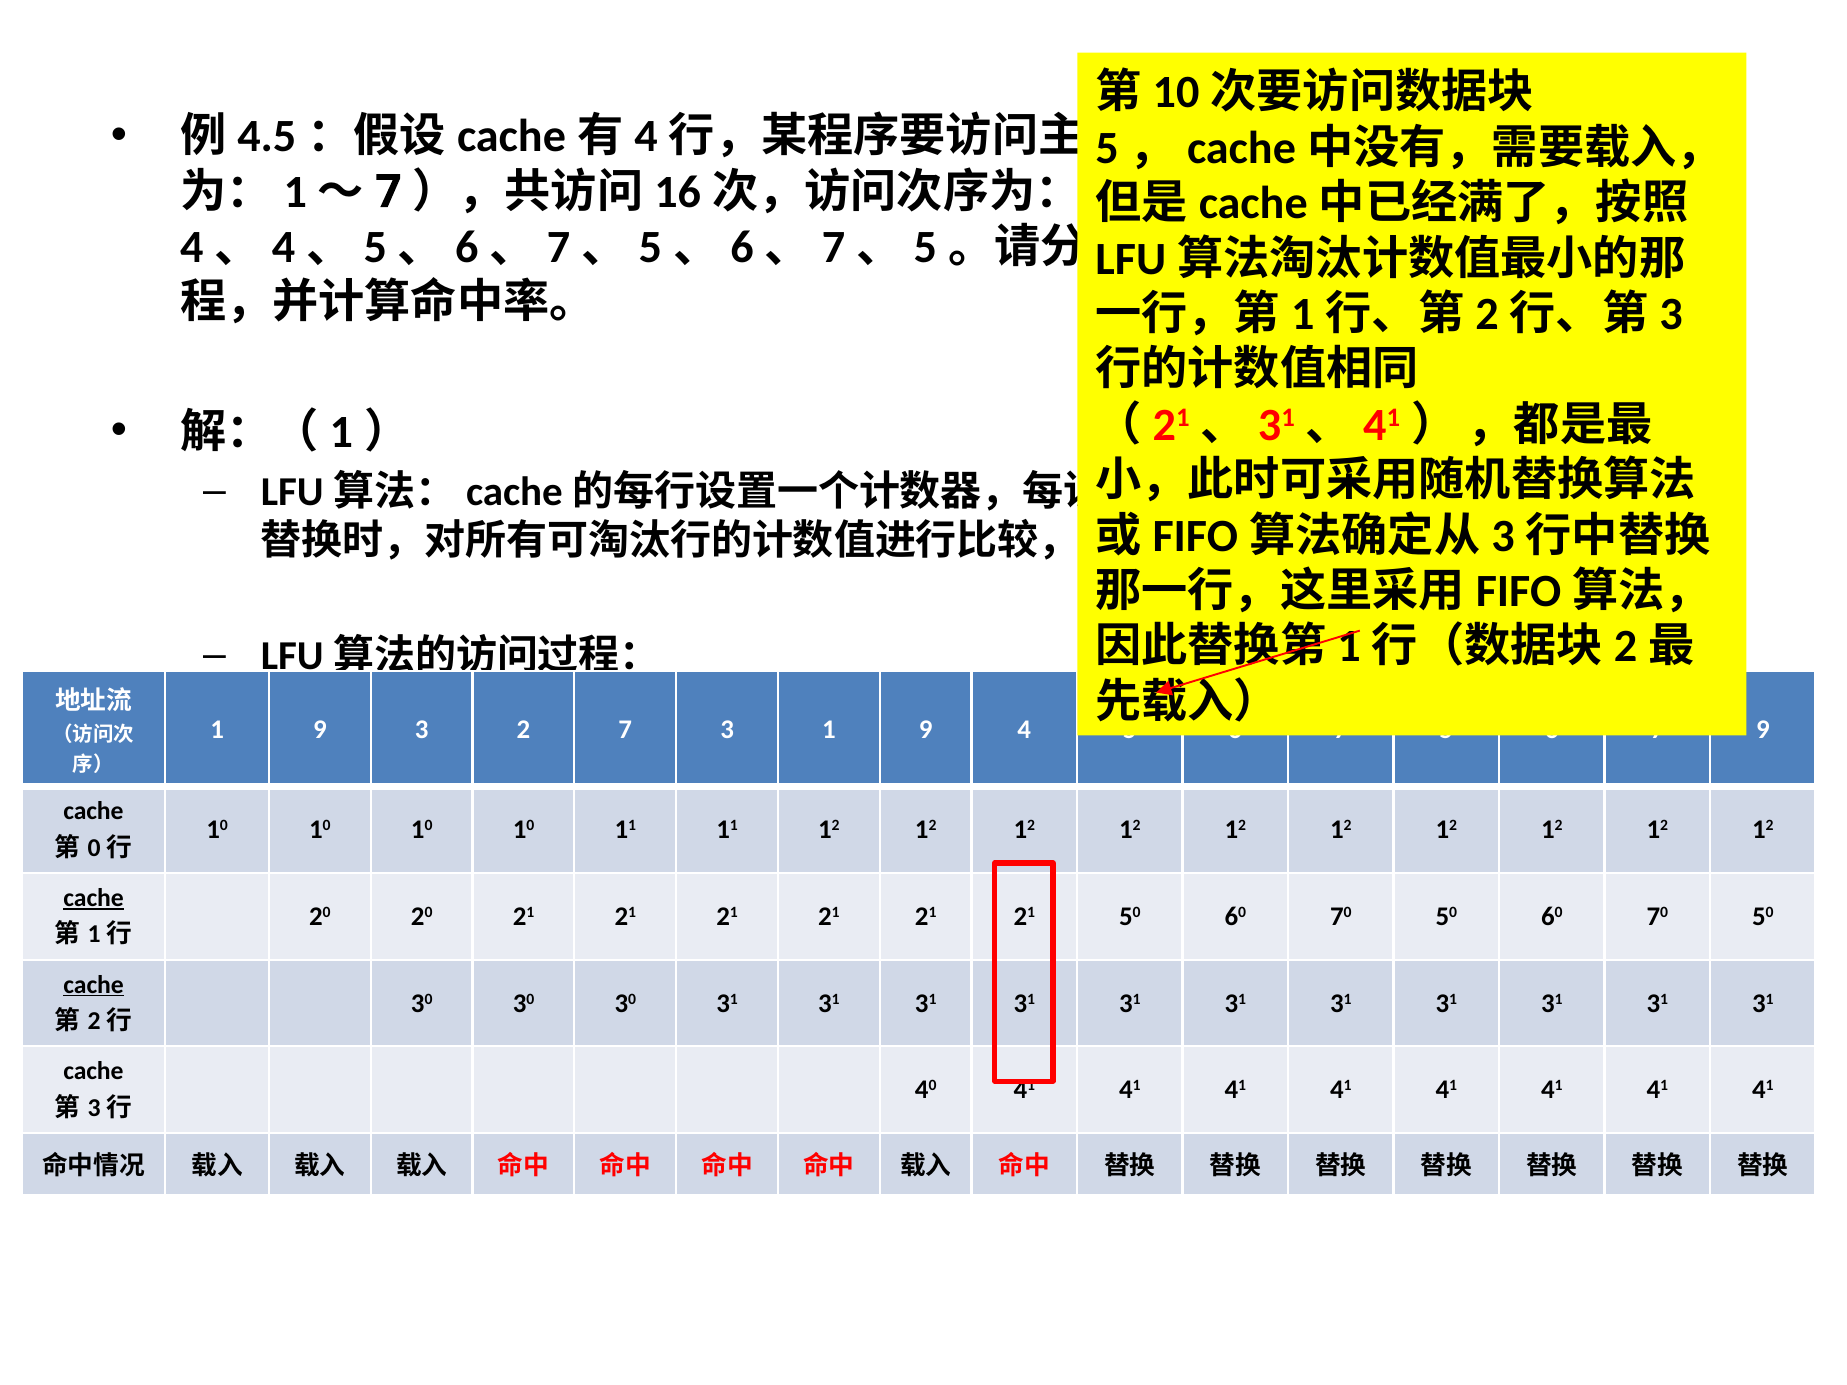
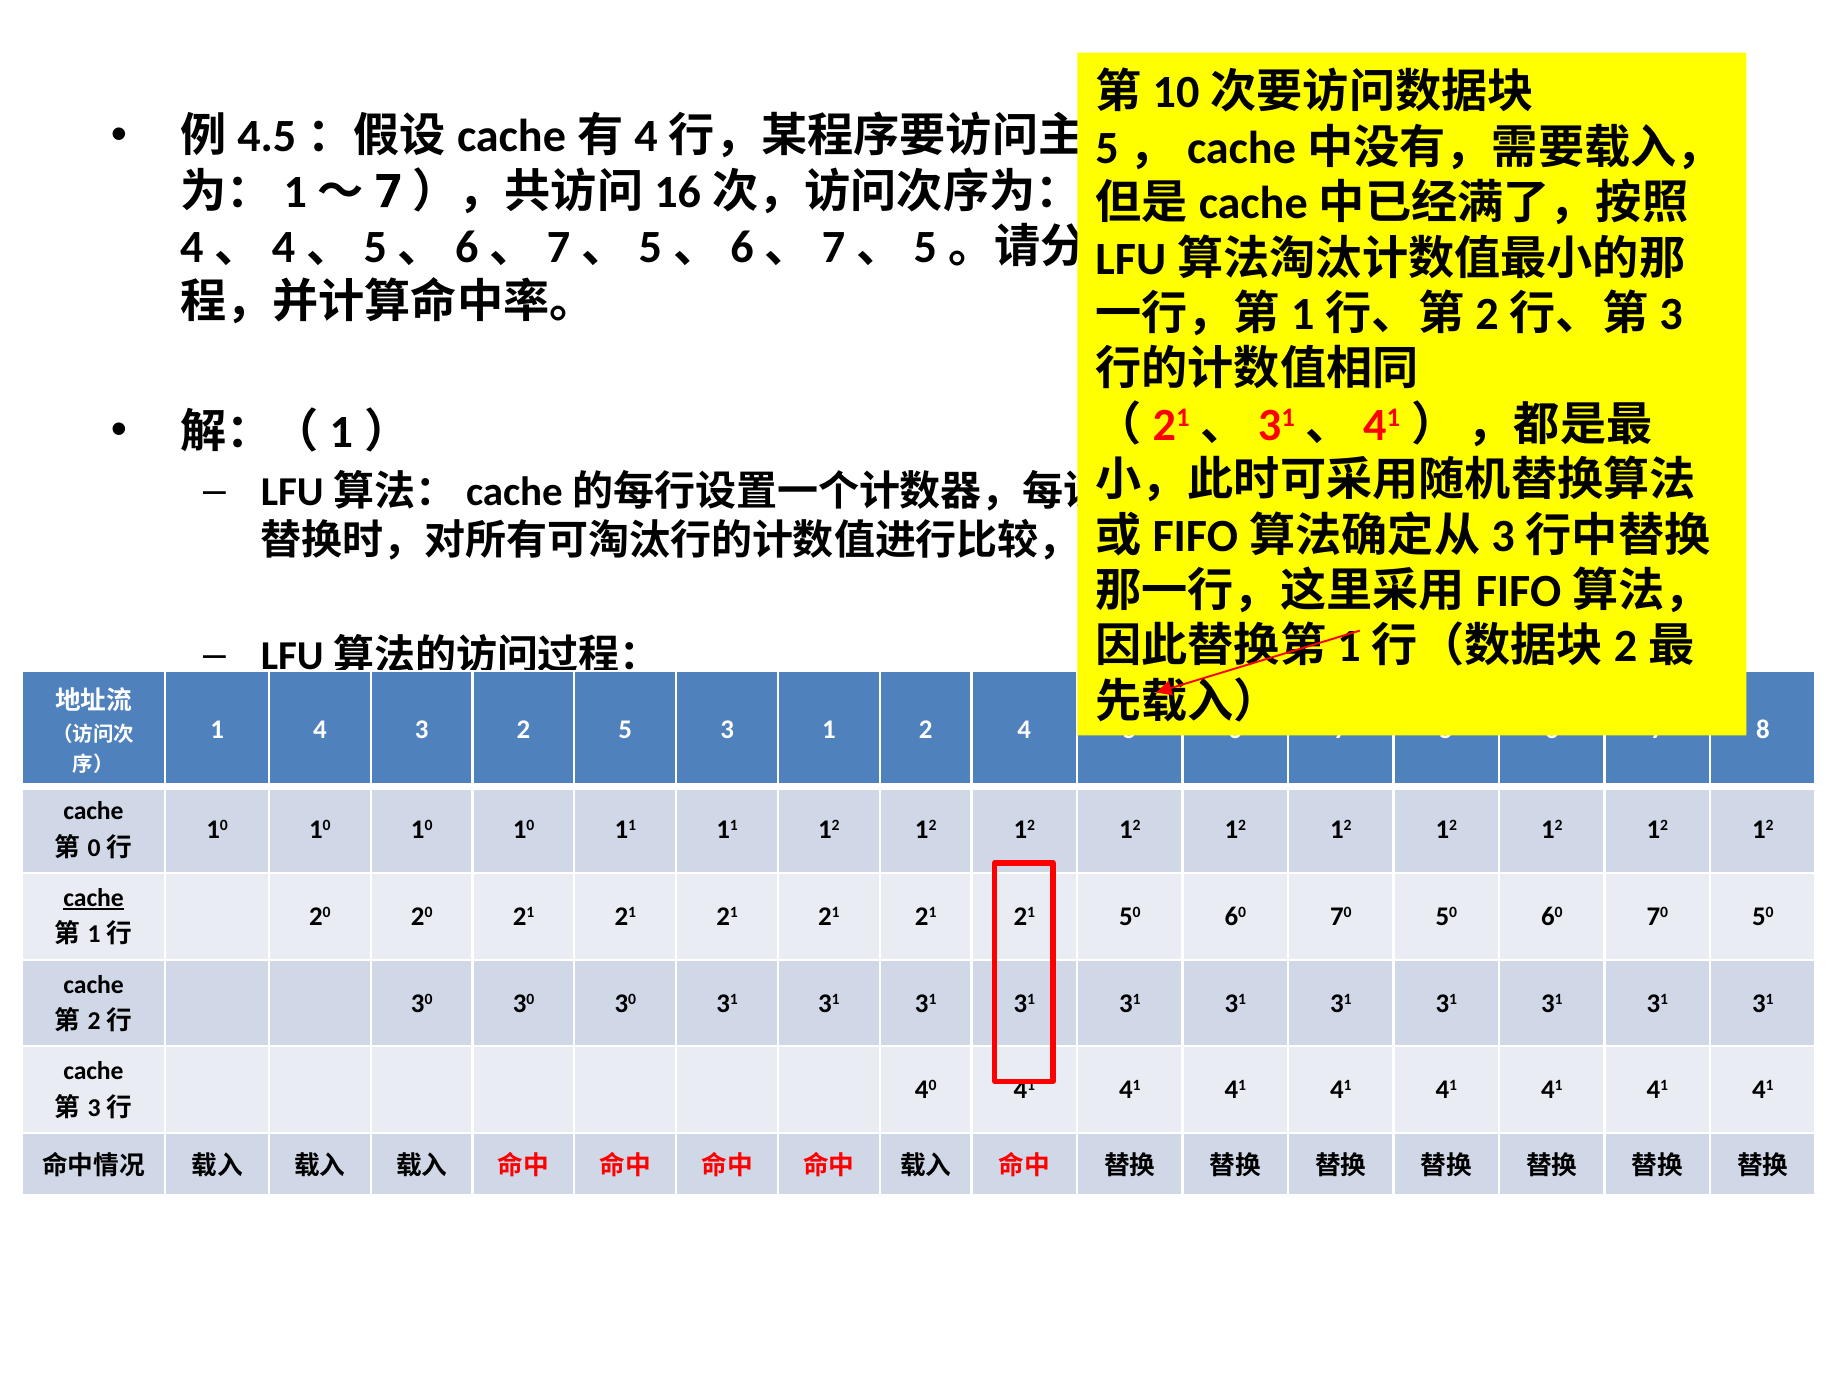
9 at (320, 729): 9 -> 4
2 7: 7 -> 5
3 1 9: 9 -> 2
9 at (1763, 729): 9 -> 8
cache at (94, 985) underline: present -> none
